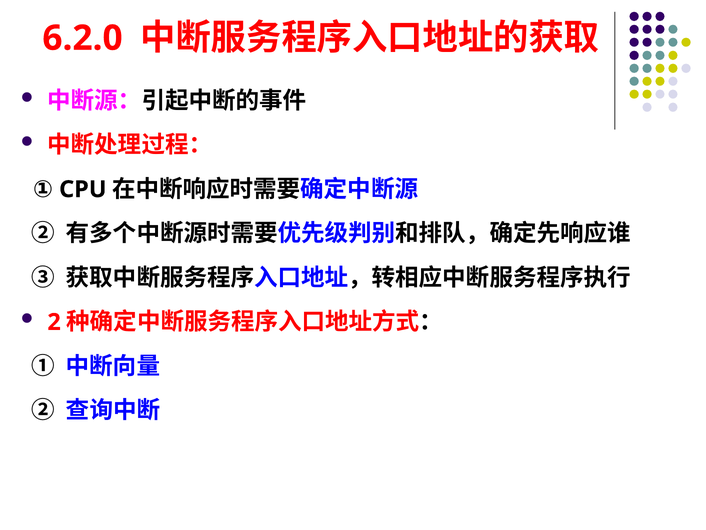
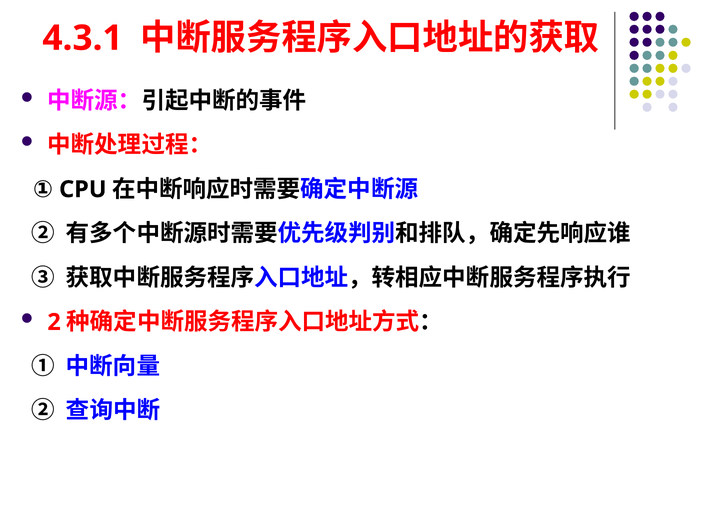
6.2.0: 6.2.0 -> 4.3.1
